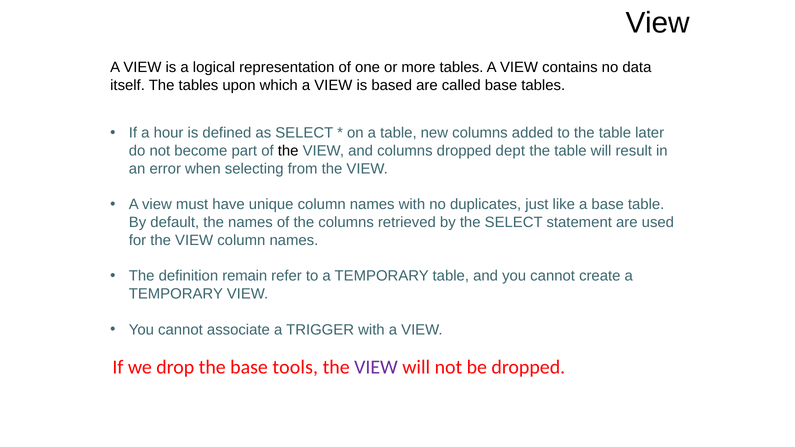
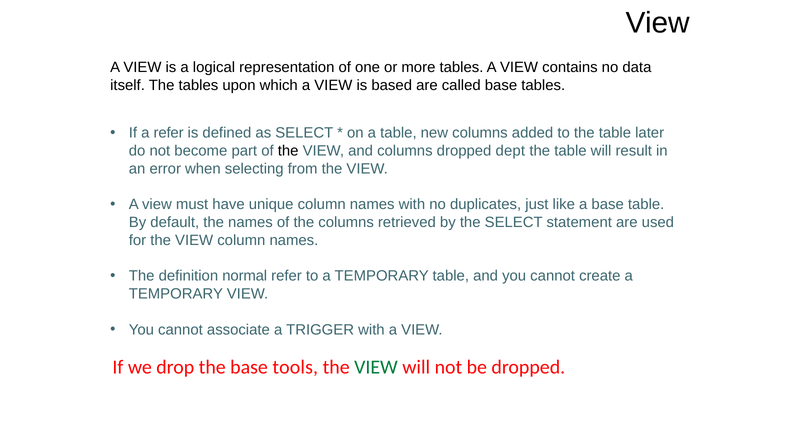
a hour: hour -> refer
remain: remain -> normal
VIEW at (376, 368) colour: purple -> green
